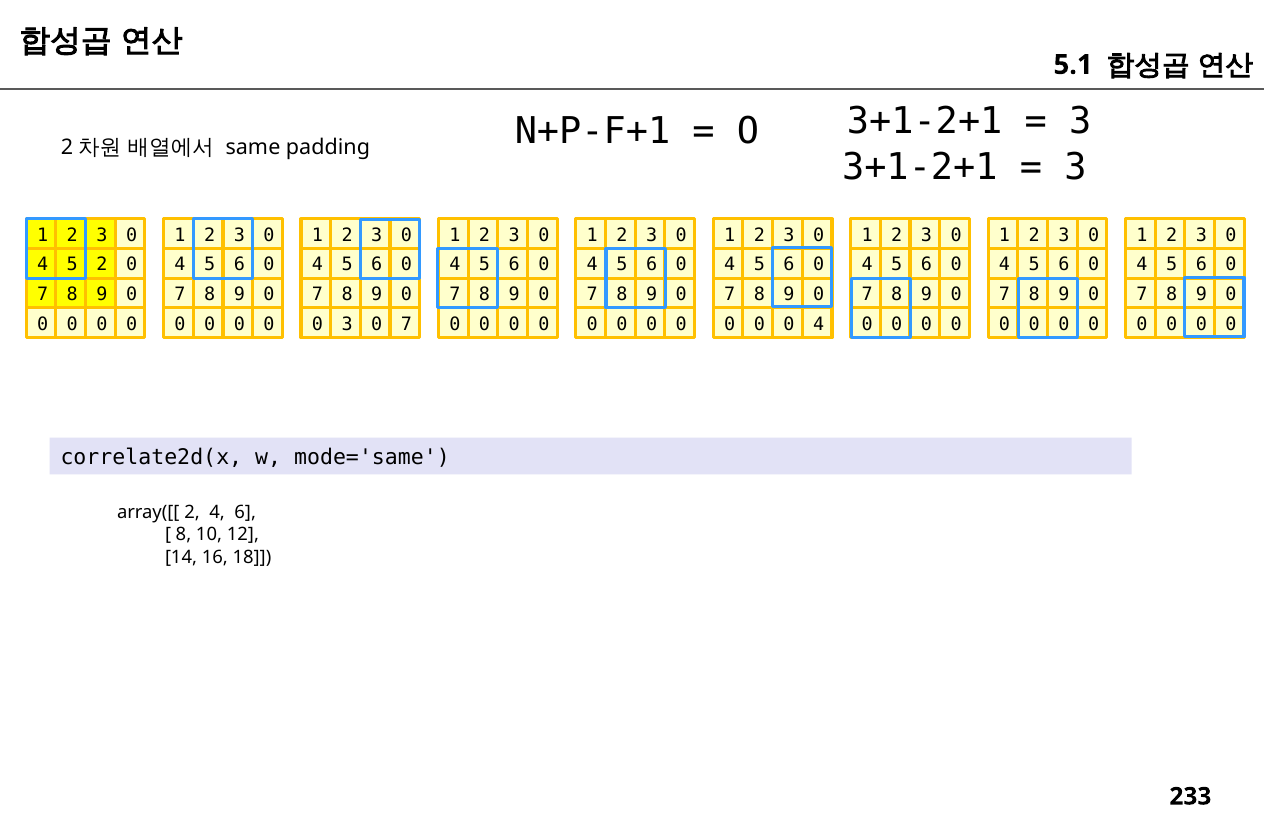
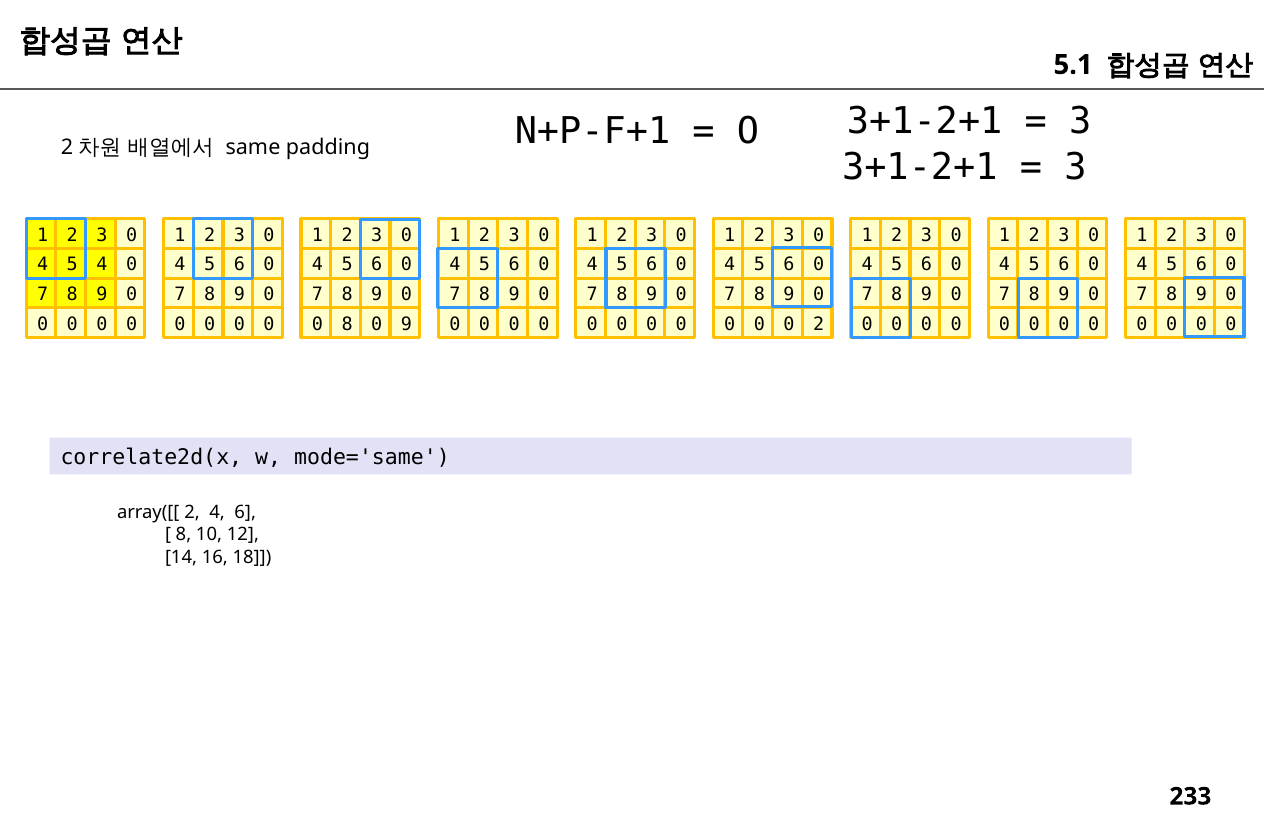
5 2: 2 -> 4
0 3: 3 -> 8
0 7: 7 -> 9
0 4: 4 -> 2
